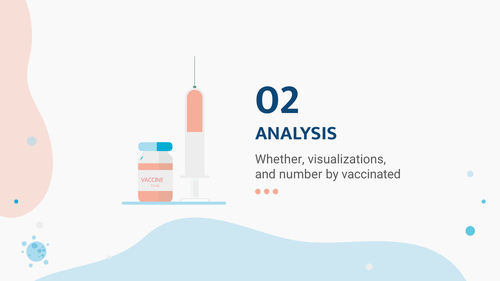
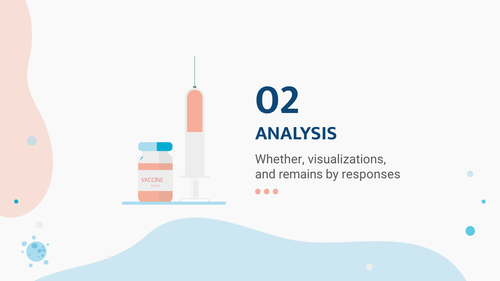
number: number -> remains
vaccinated: vaccinated -> responses
